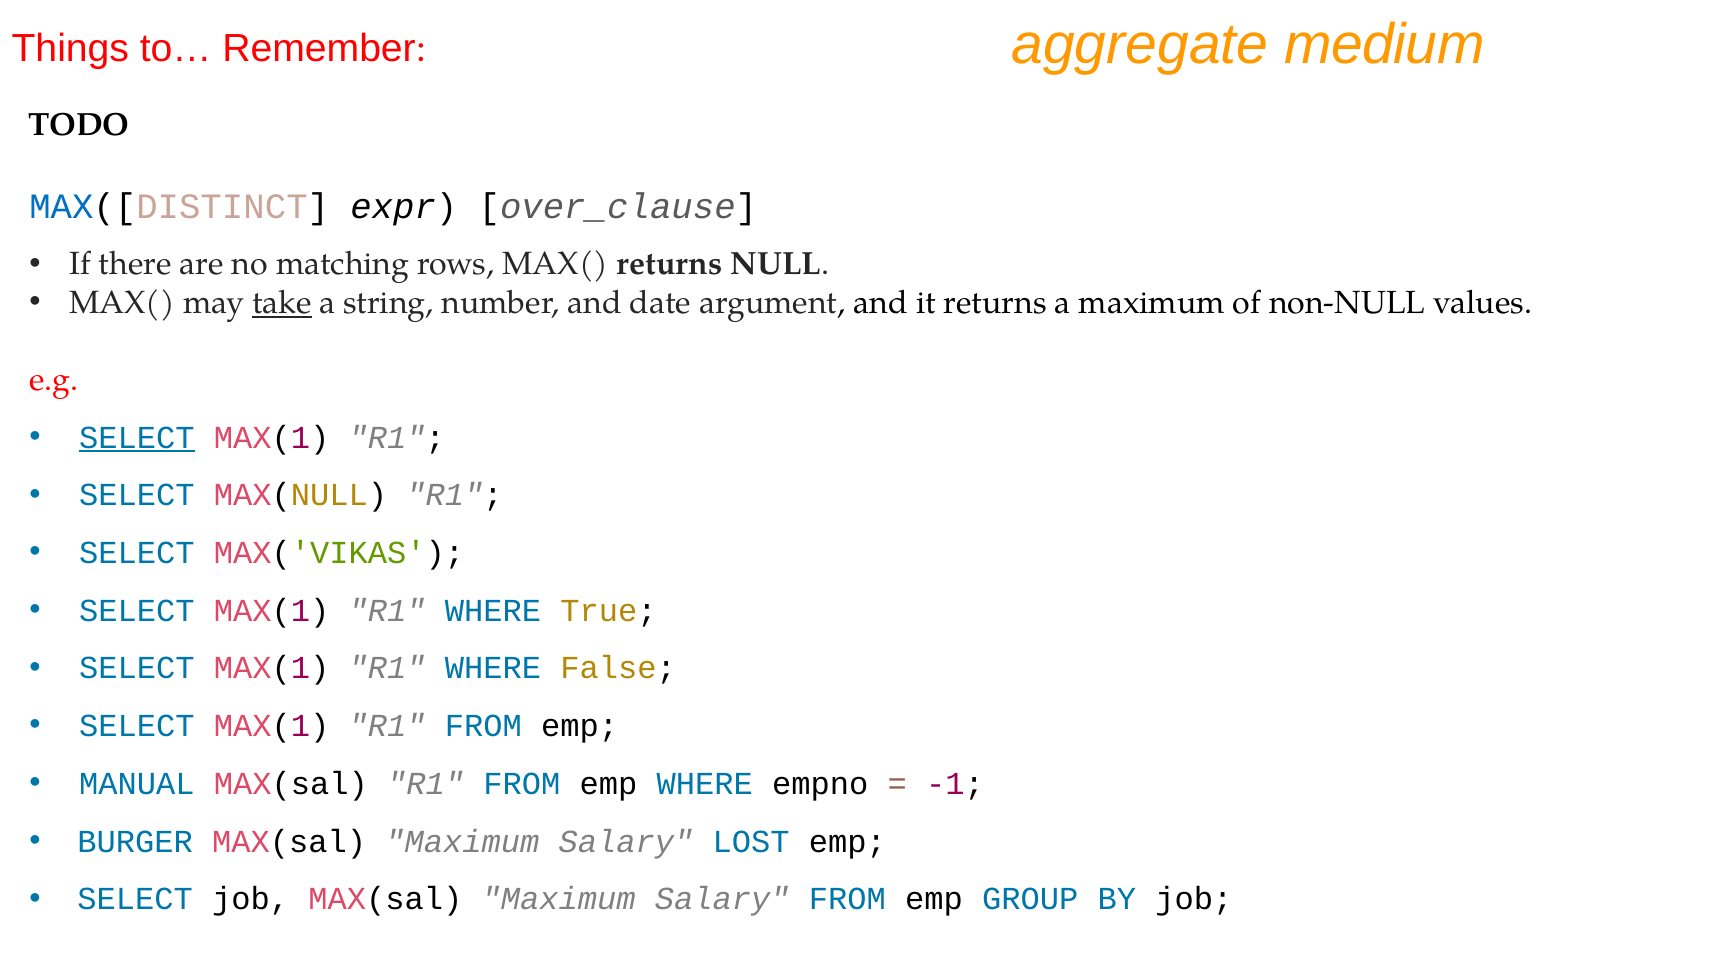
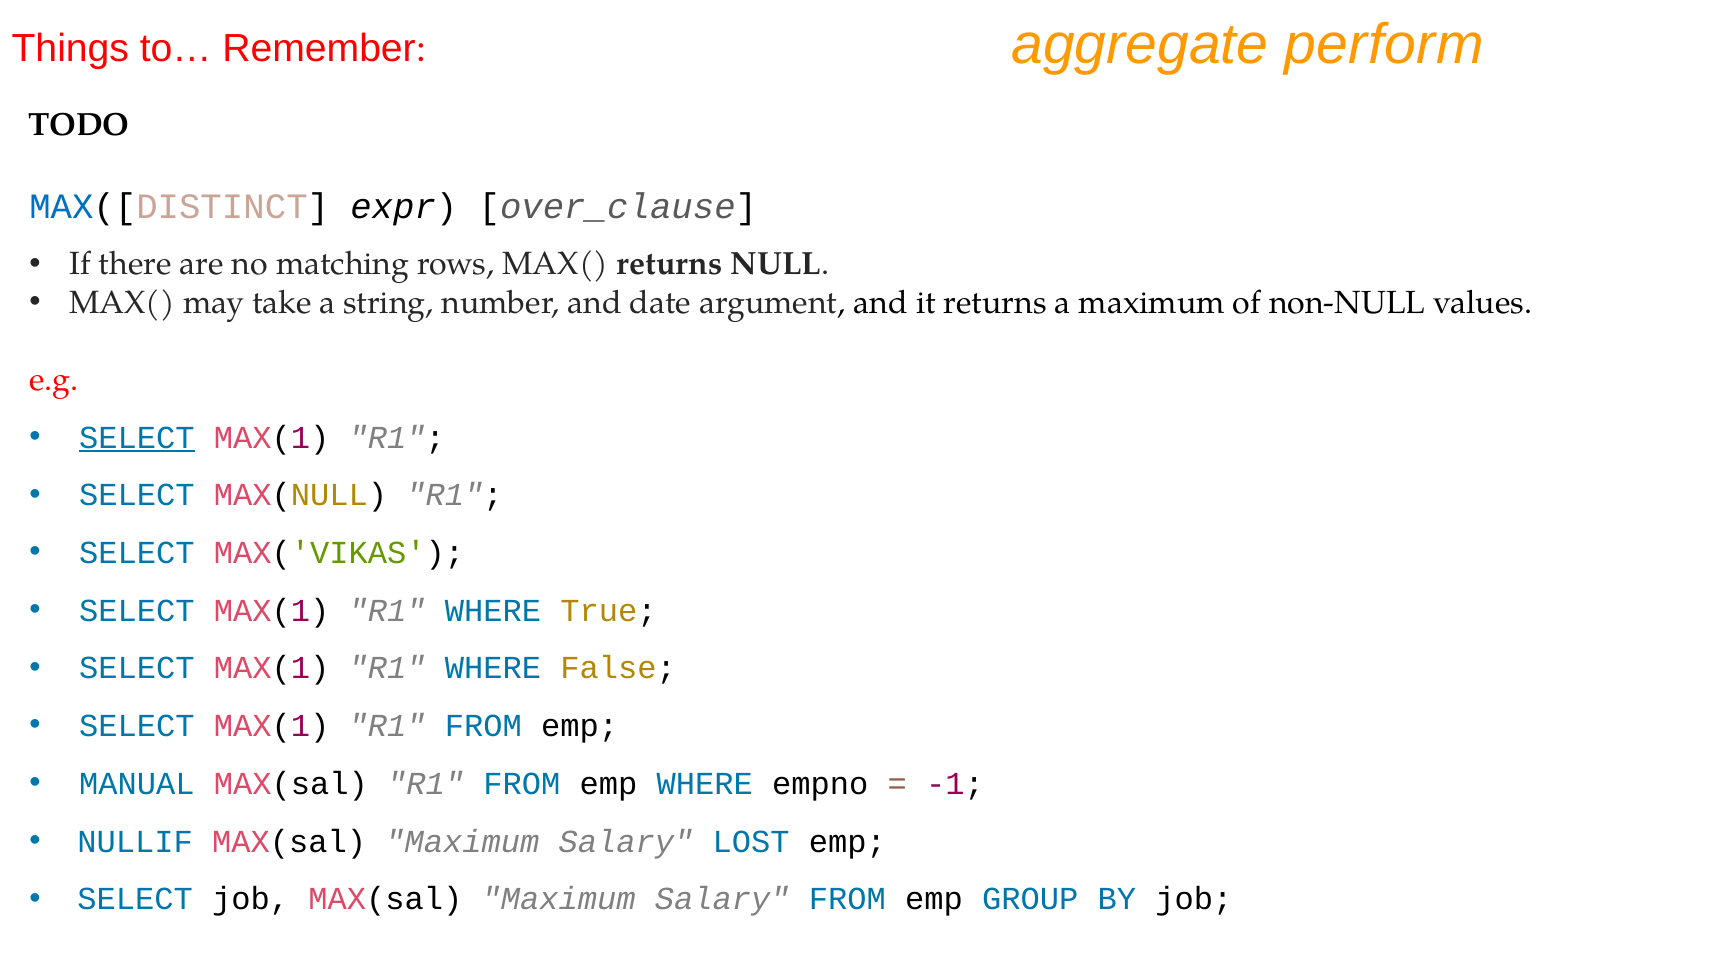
medium: medium -> perform
take underline: present -> none
BURGER: BURGER -> NULLIF
